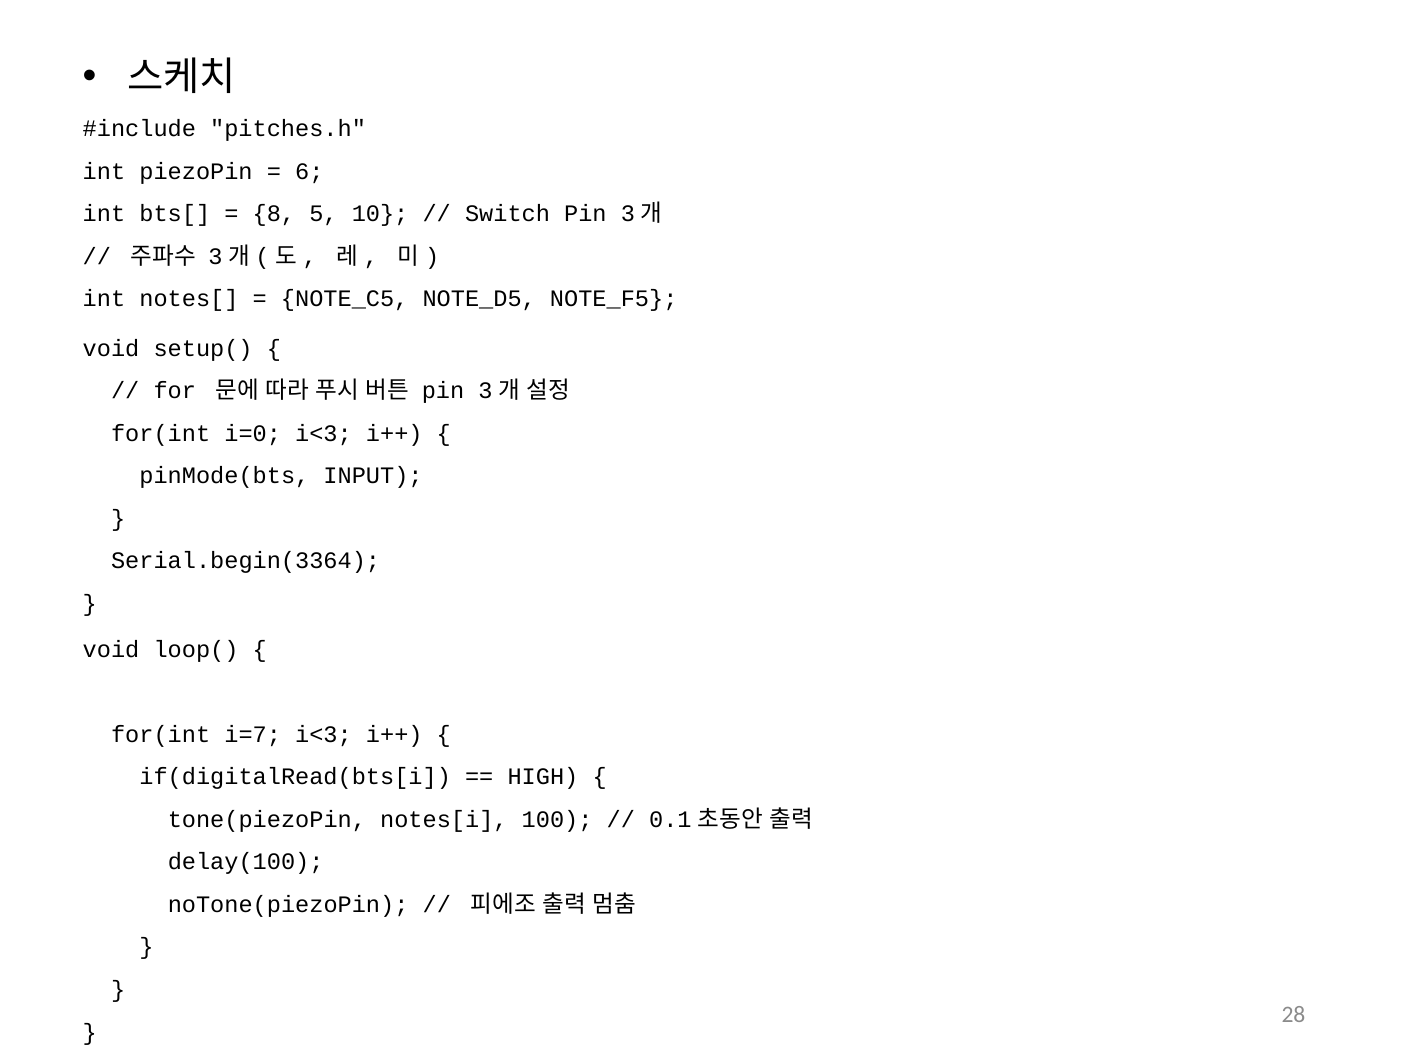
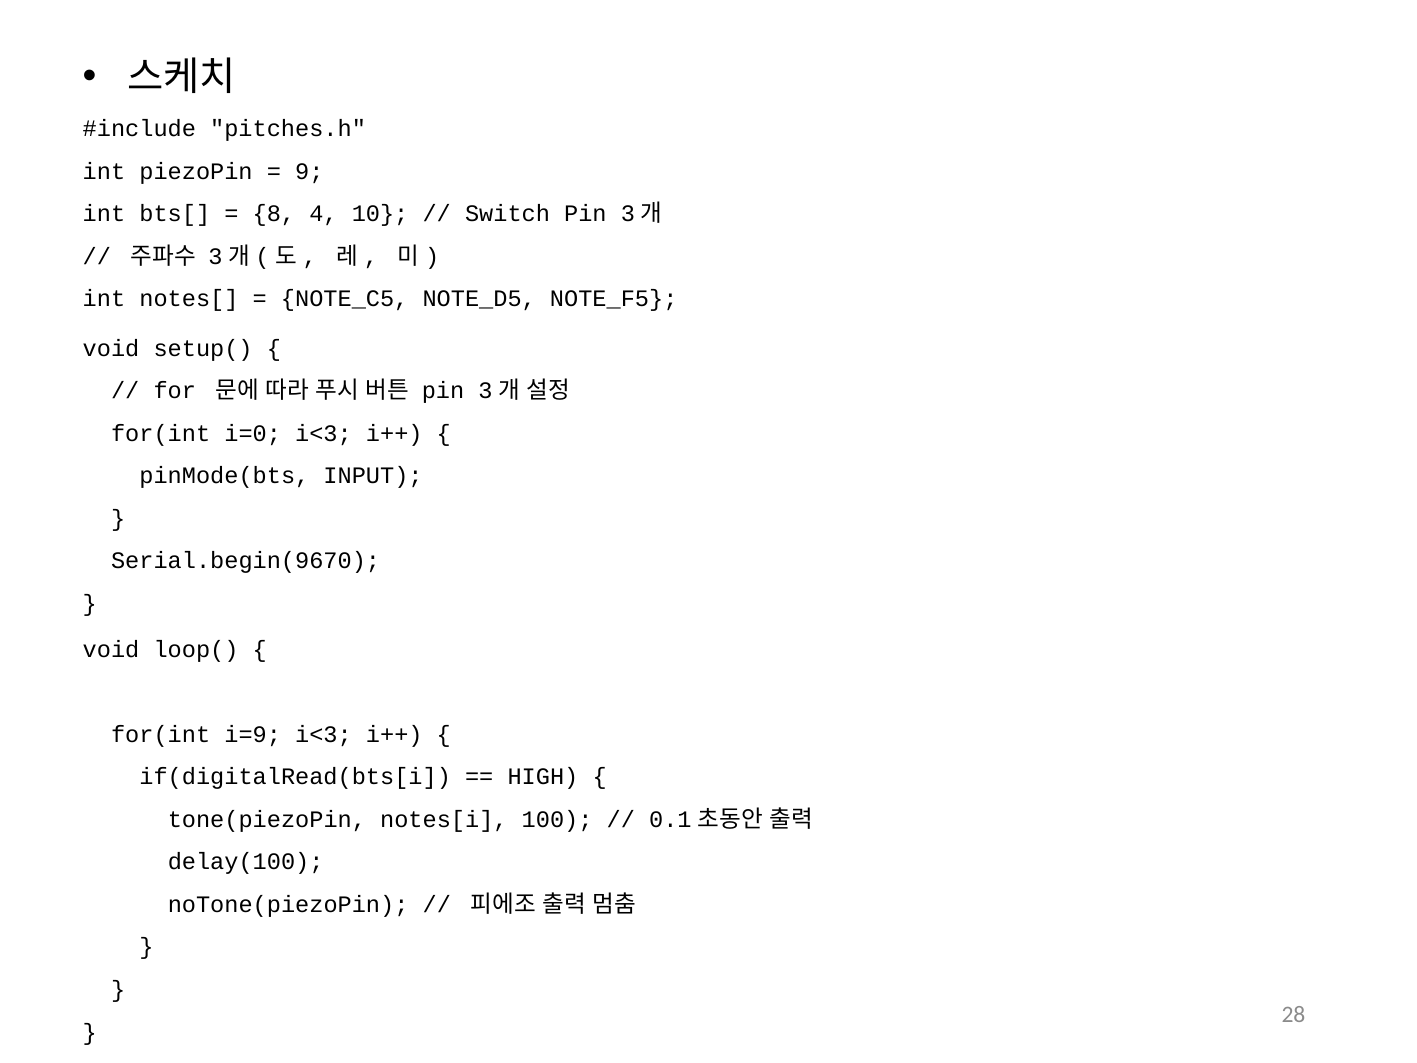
6: 6 -> 9
5: 5 -> 4
Serial.begin(3364: Serial.begin(3364 -> Serial.begin(9670
i=7: i=7 -> i=9
